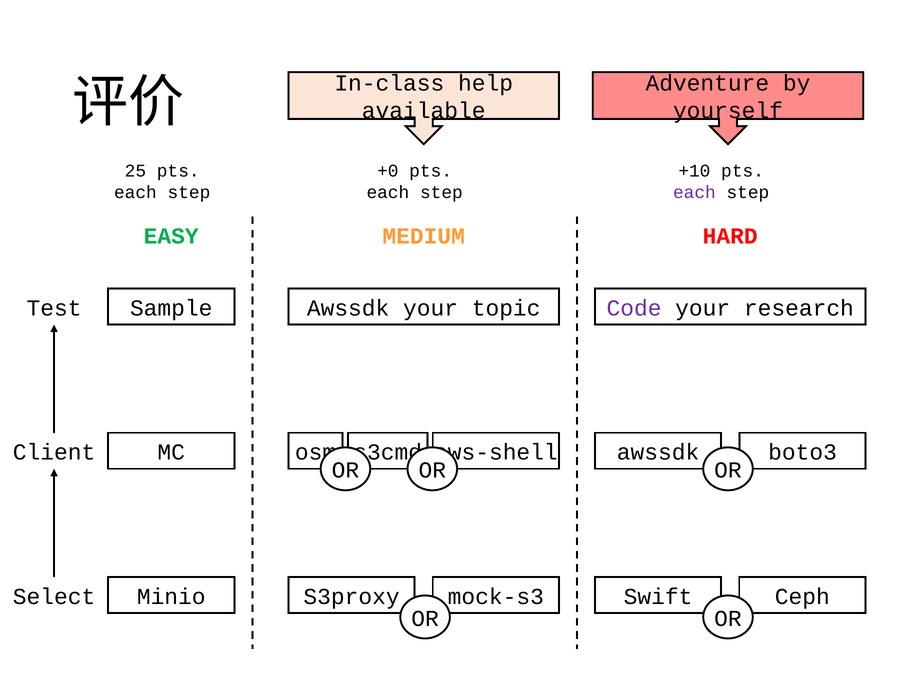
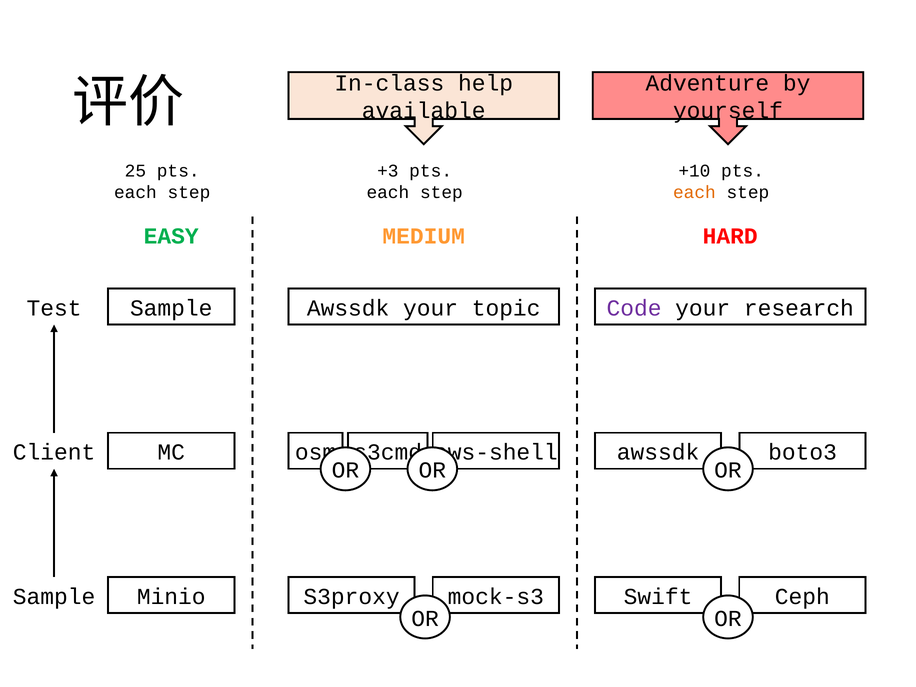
+0: +0 -> +3
each at (694, 192) colour: purple -> orange
Select at (54, 597): Select -> Sample
